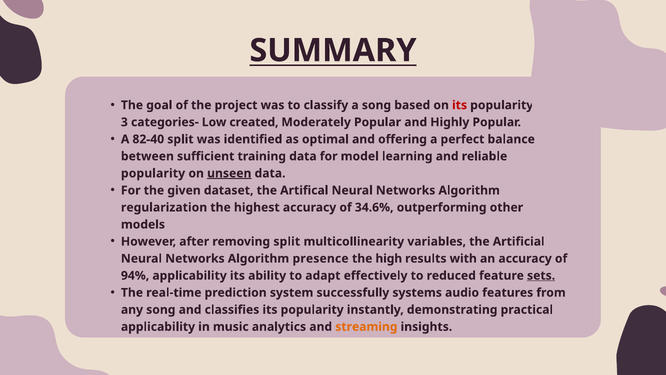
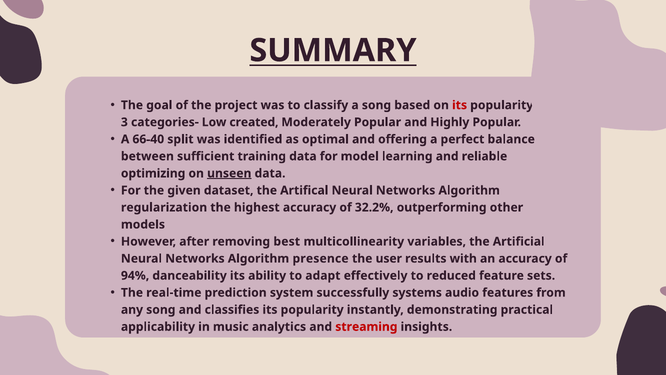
82-40: 82-40 -> 66-40
popularity at (153, 173): popularity -> optimizing
34.6%: 34.6% -> 32.2%
removing split: split -> best
high: high -> user
applicability at (190, 275): applicability -> danceability
sets underline: present -> none
streaming colour: orange -> red
